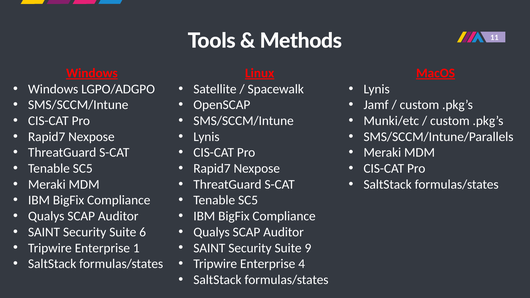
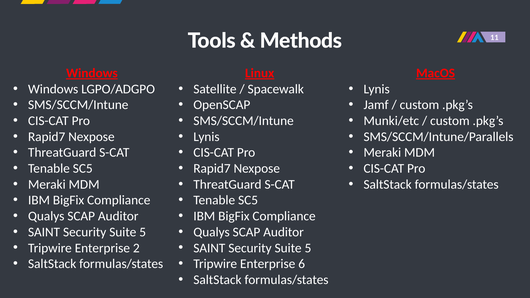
6 at (143, 232): 6 -> 5
1: 1 -> 2
9 at (308, 248): 9 -> 5
4: 4 -> 6
